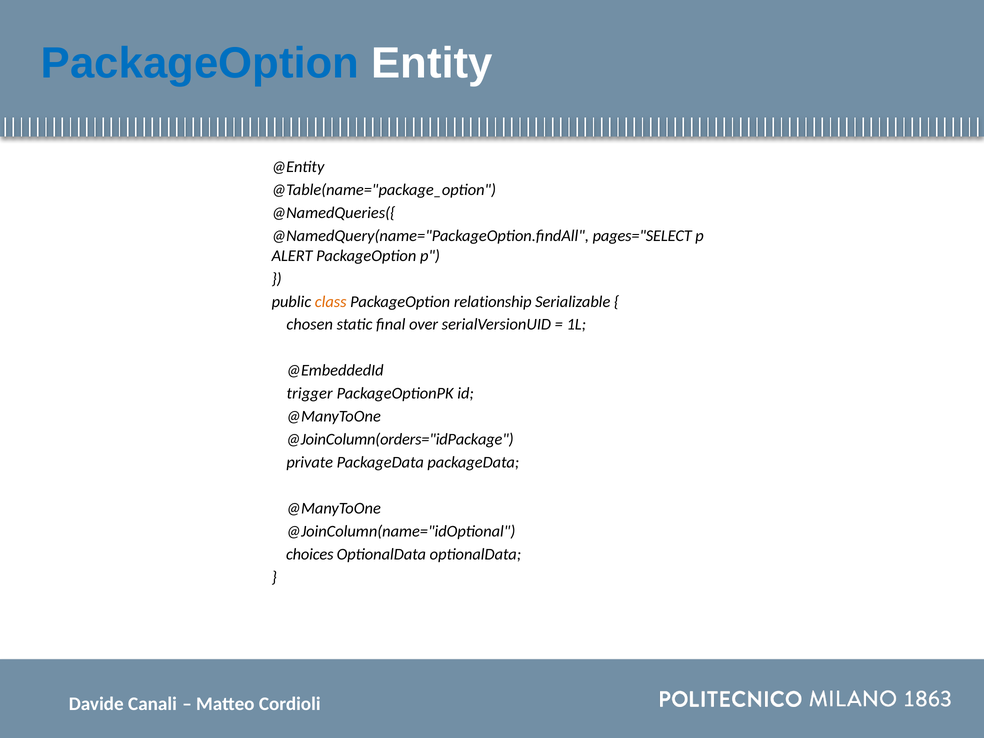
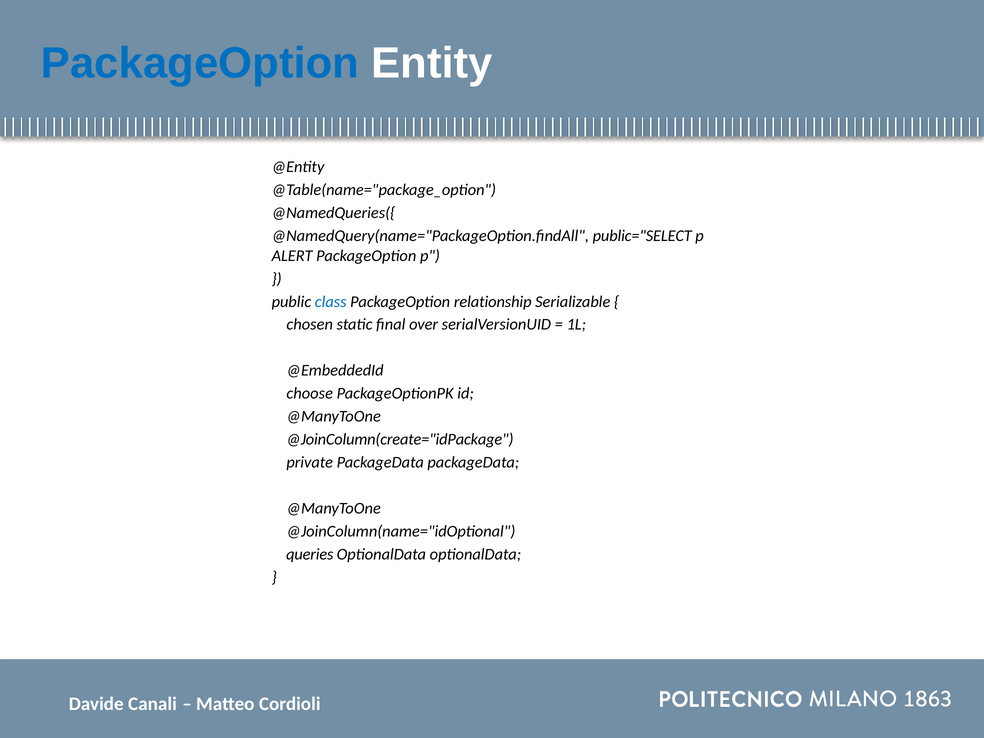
pages="SELECT: pages="SELECT -> public="SELECT
class colour: orange -> blue
trigger: trigger -> choose
@JoinColumn(orders="idPackage: @JoinColumn(orders="idPackage -> @JoinColumn(create="idPackage
choices: choices -> queries
